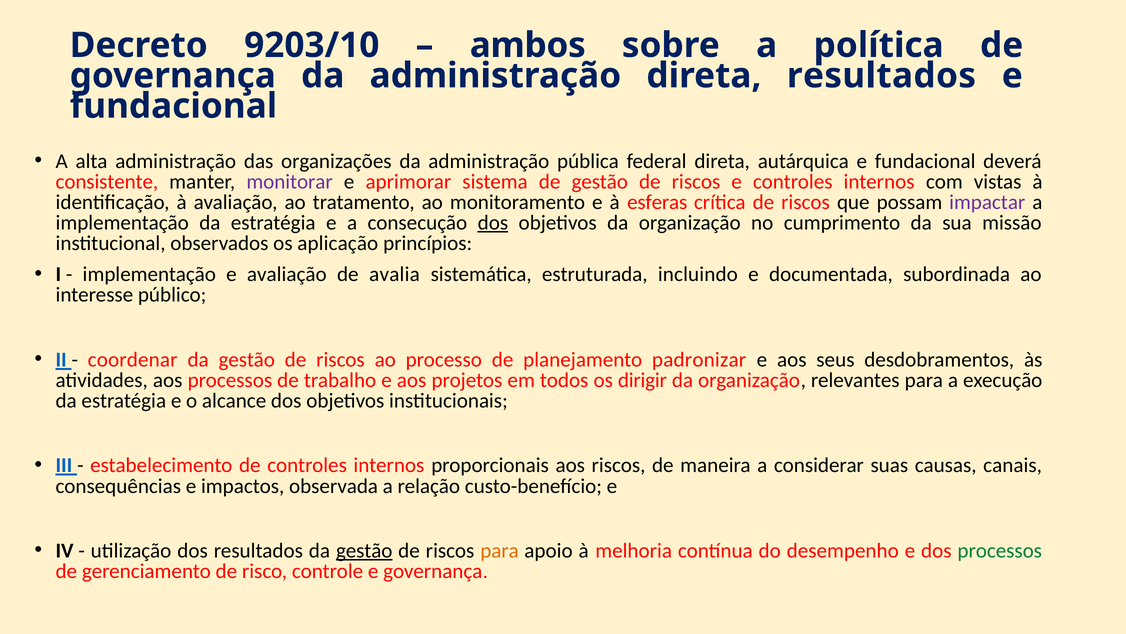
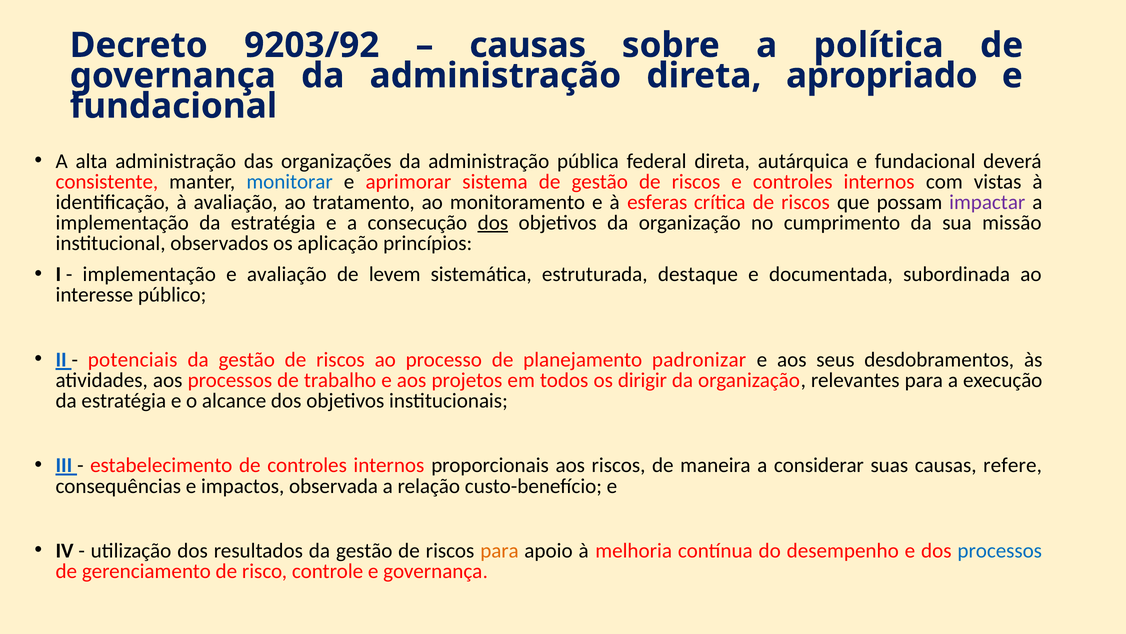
9203/10: 9203/10 -> 9203/92
ambos at (528, 45): ambos -> causas
direta resultados: resultados -> apropriado
monitorar colour: purple -> blue
avalia: avalia -> levem
incluindo: incluindo -> destaque
coordenar: coordenar -> potenciais
canais: canais -> refere
gestão at (364, 550) underline: present -> none
processos at (1000, 550) colour: green -> blue
